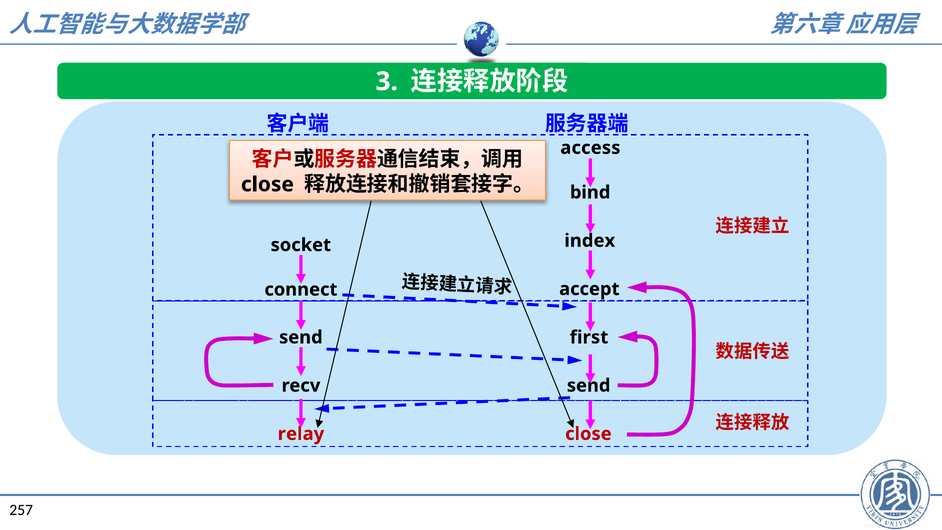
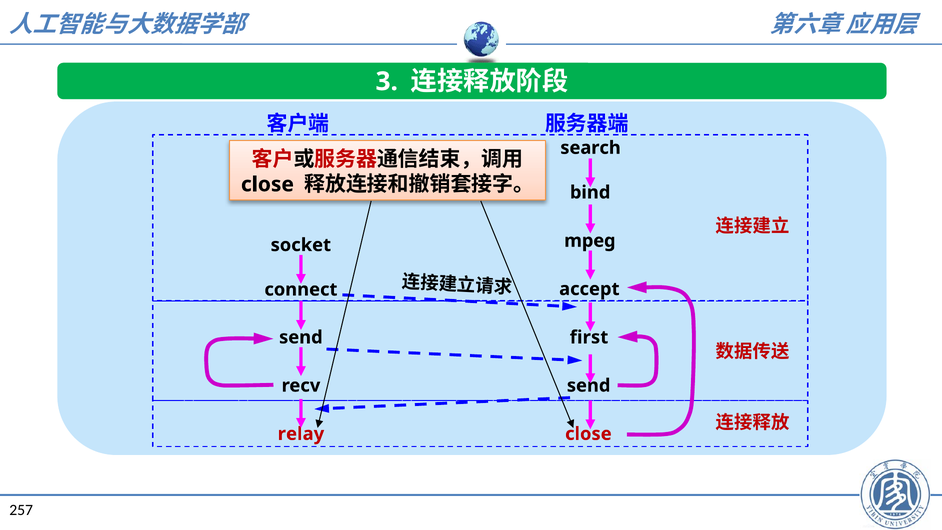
access: access -> search
index: index -> mpeg
